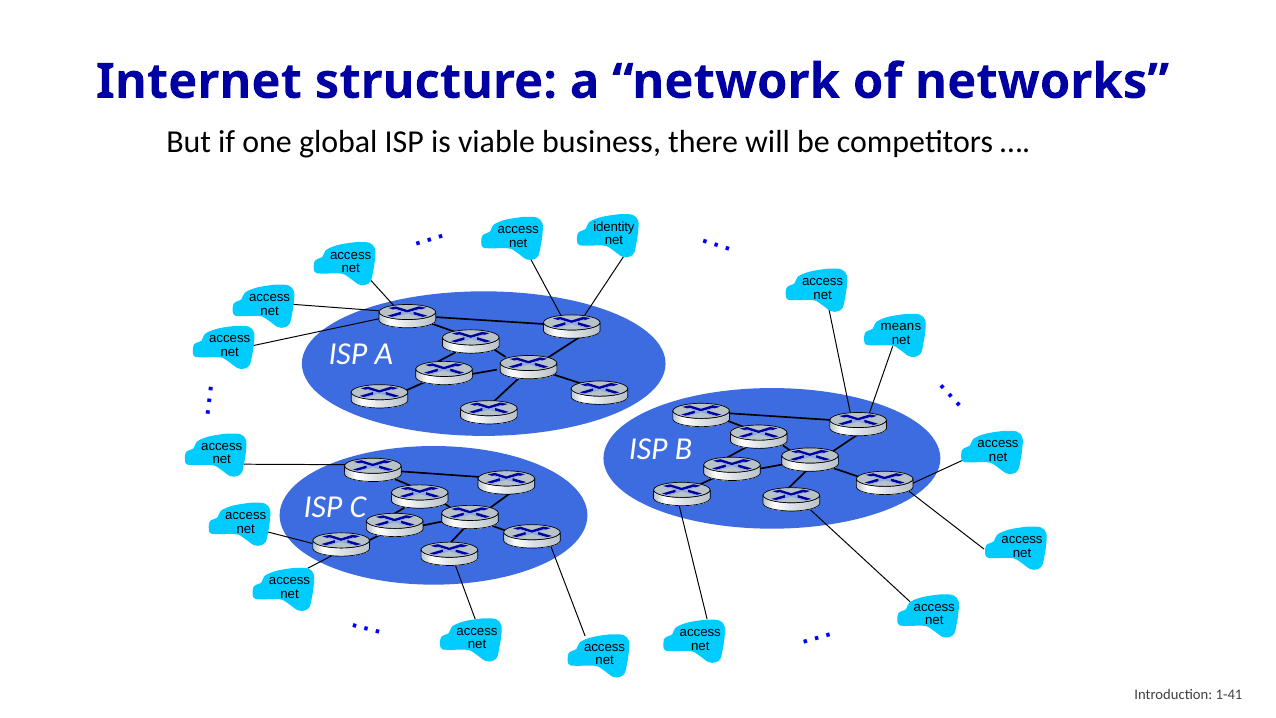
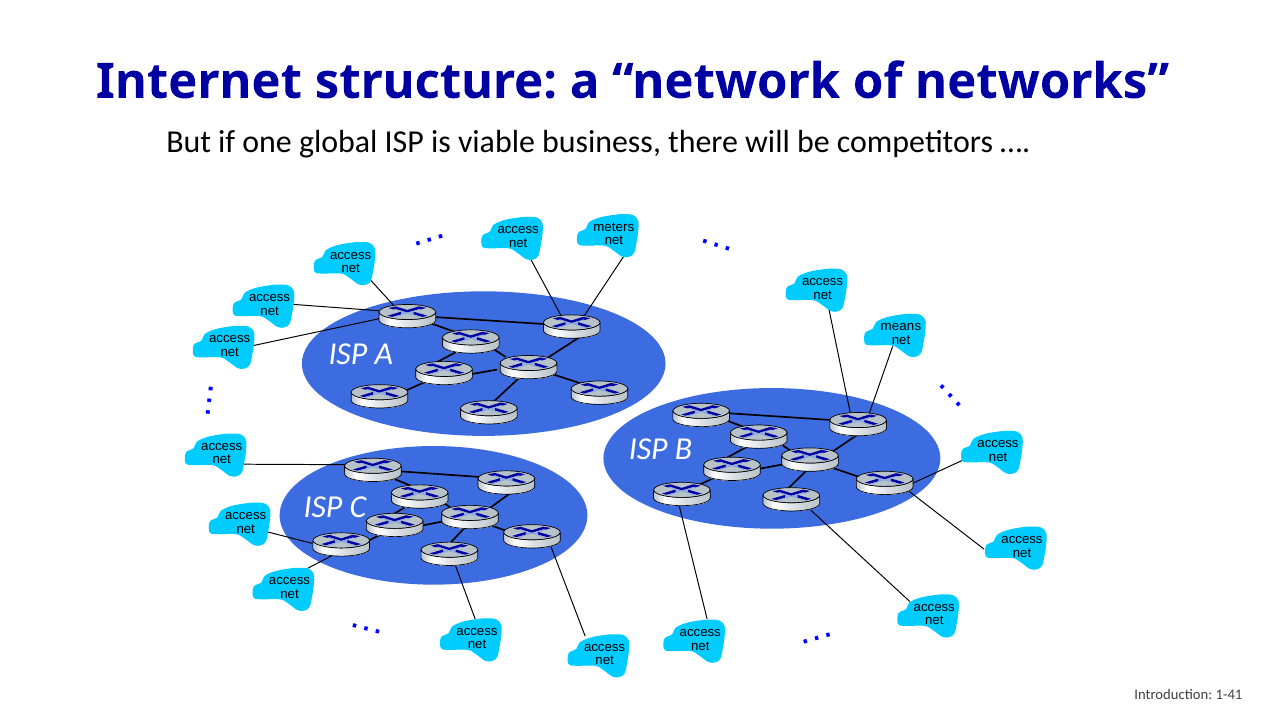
identity: identity -> meters
